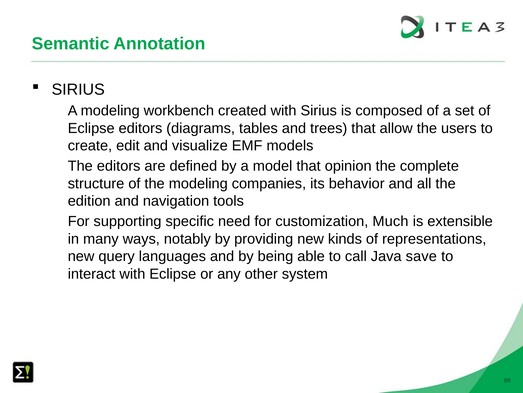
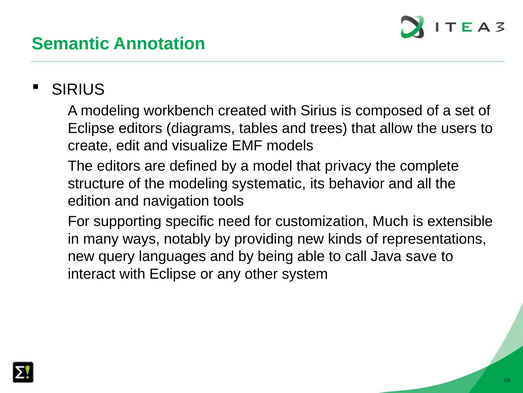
opinion: opinion -> privacy
companies: companies -> systematic
